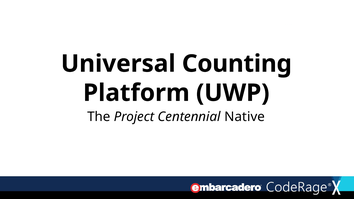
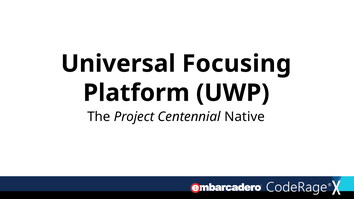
Counting: Counting -> Focusing
